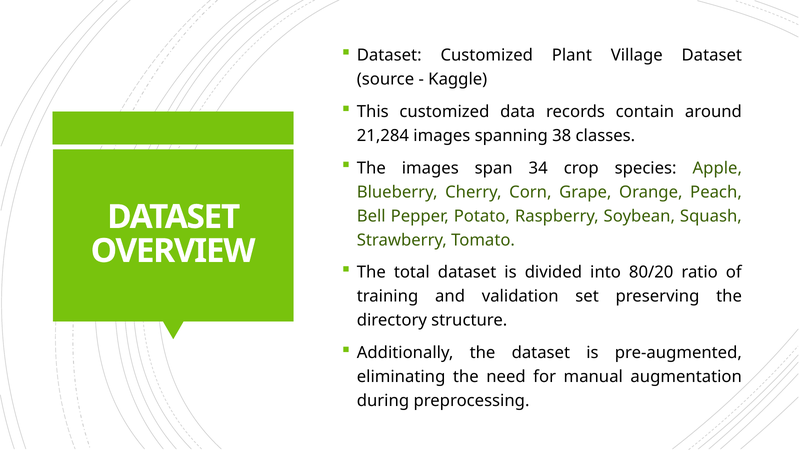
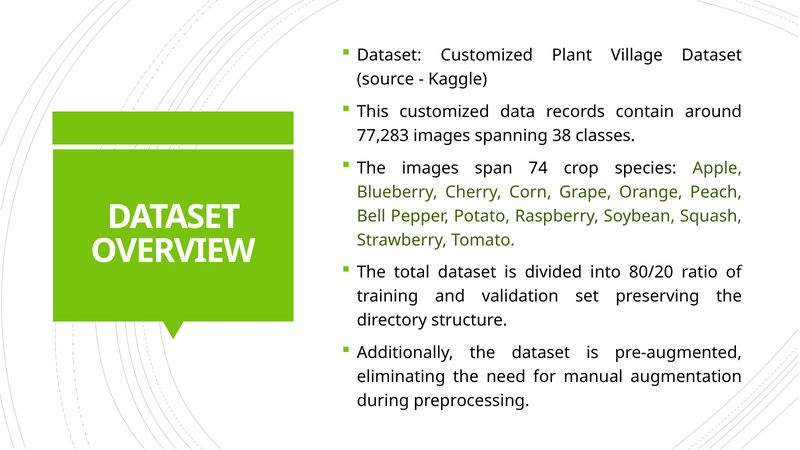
21,284: 21,284 -> 77,283
34: 34 -> 74
